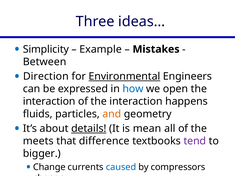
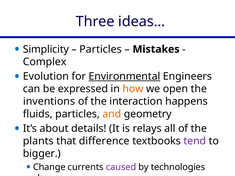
Example at (101, 49): Example -> Particles
Between: Between -> Complex
Direction: Direction -> Evolution
how colour: blue -> orange
interaction at (49, 102): interaction -> inventions
details underline: present -> none
is mean: mean -> relays
meets: meets -> plants
caused colour: blue -> purple
compressors: compressors -> technologies
